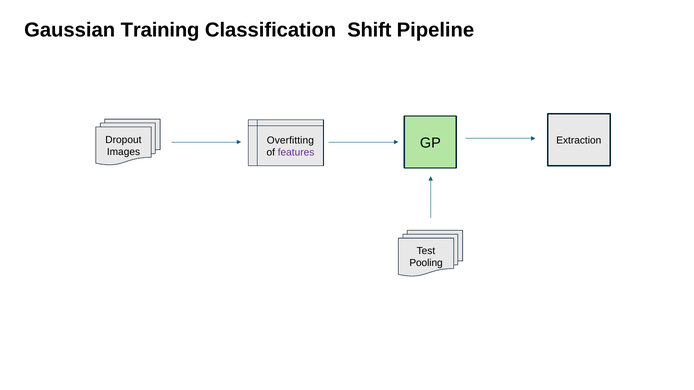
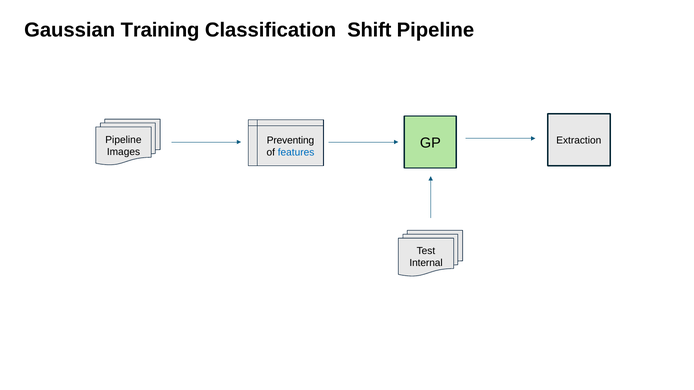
Dropout at (123, 140): Dropout -> Pipeline
Overfitting: Overfitting -> Preventing
features colour: purple -> blue
Pooling: Pooling -> Internal
